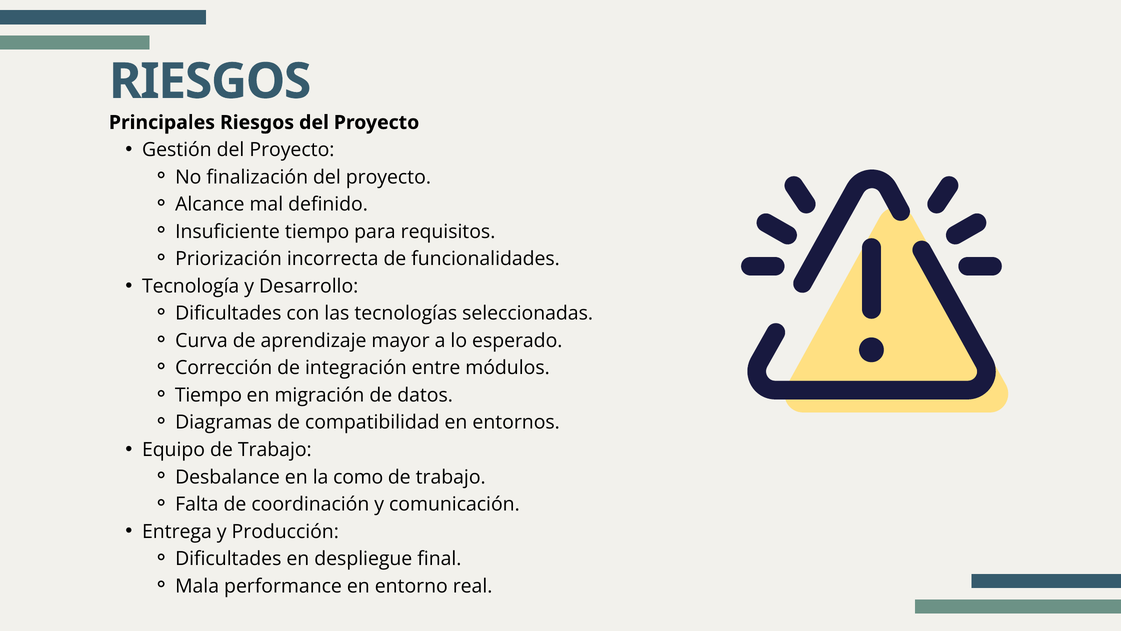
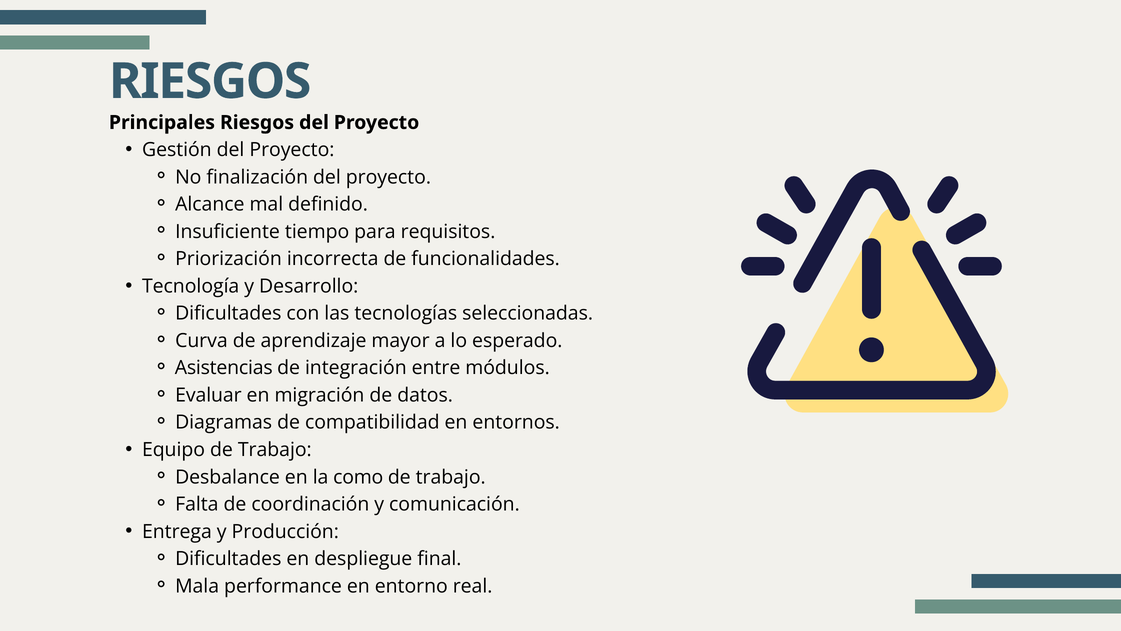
Corrección: Corrección -> Asistencias
Tiempo at (208, 395): Tiempo -> Evaluar
